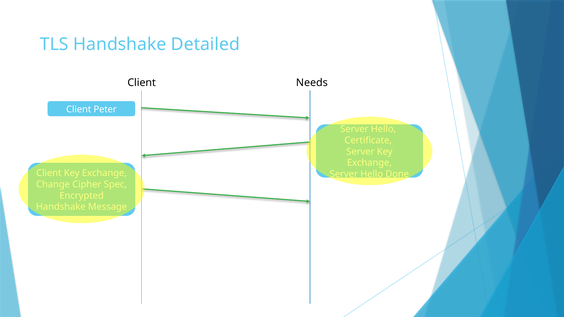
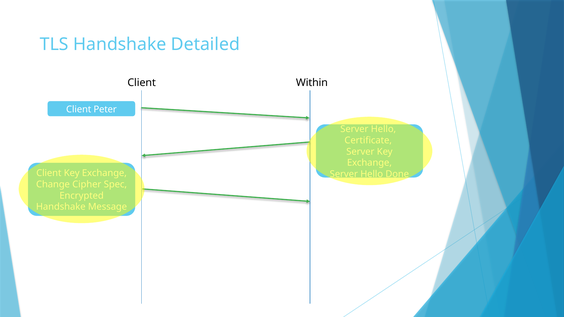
Needs: Needs -> Within
